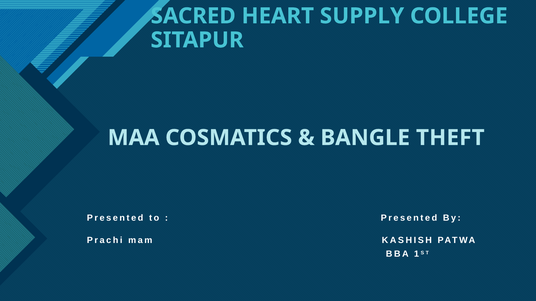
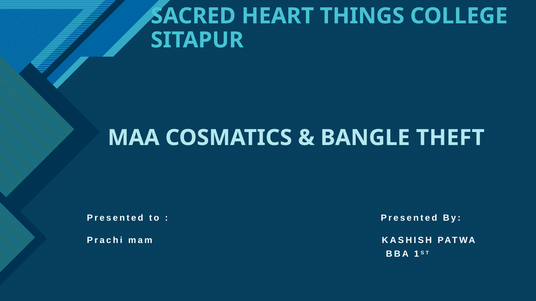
SUPPLY: SUPPLY -> THINGS
